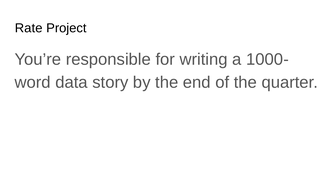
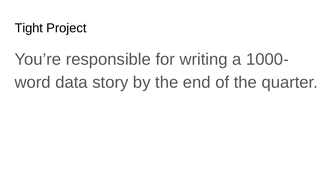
Rate: Rate -> Tight
